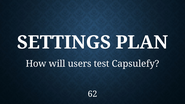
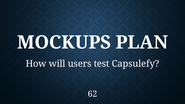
SETTINGS: SETTINGS -> MOCKUPS
